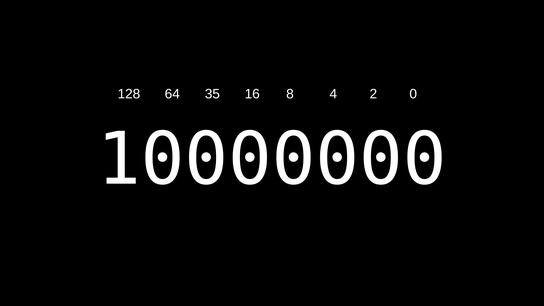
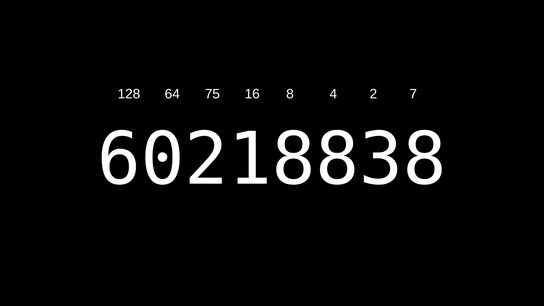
35: 35 -> 75
0: 0 -> 7
10000000: 10000000 -> 60218838
